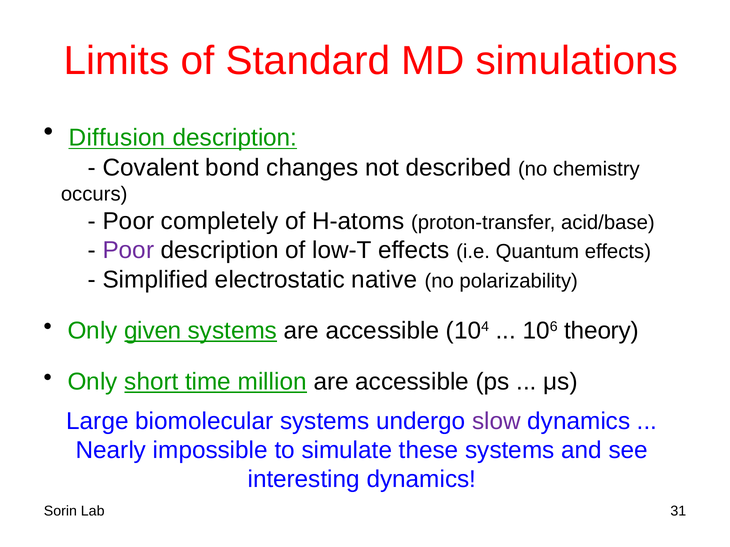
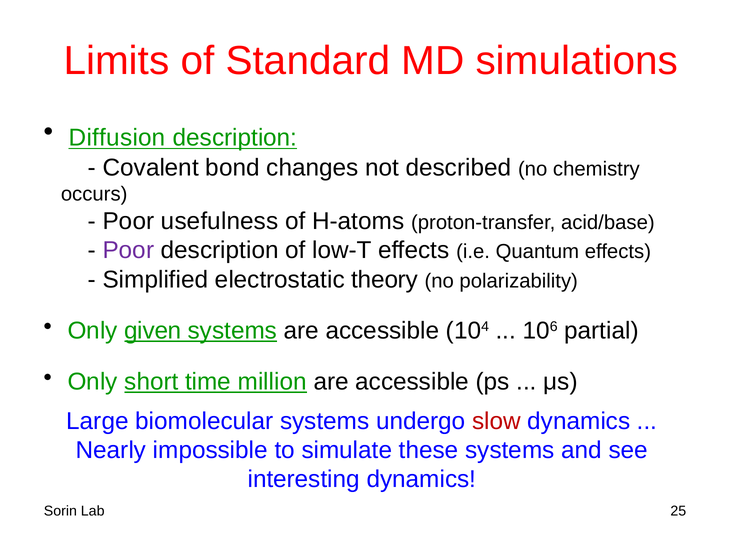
completely: completely -> usefulness
native: native -> theory
theory: theory -> partial
slow colour: purple -> red
31: 31 -> 25
